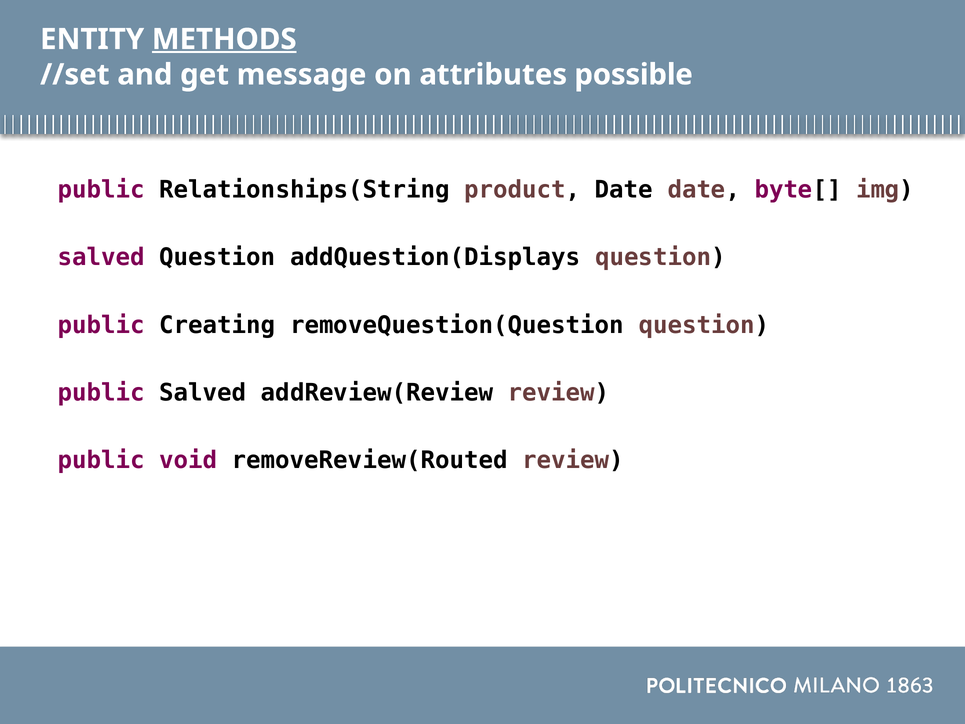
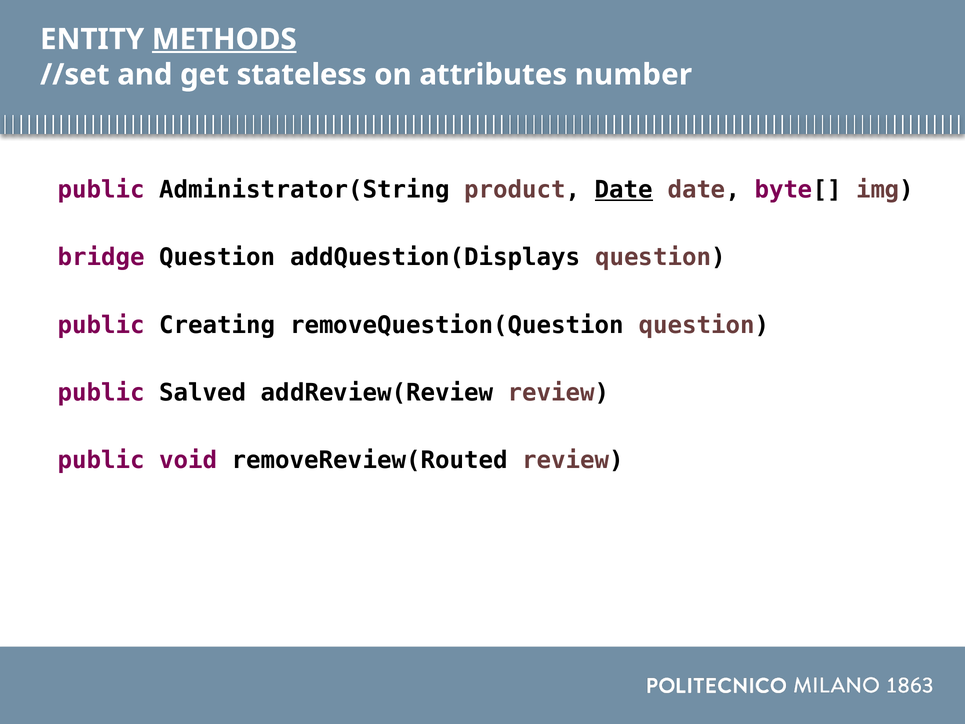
message: message -> stateless
possible: possible -> number
Relationships(String: Relationships(String -> Administrator(String
Date at (624, 190) underline: none -> present
salved at (101, 257): salved -> bridge
